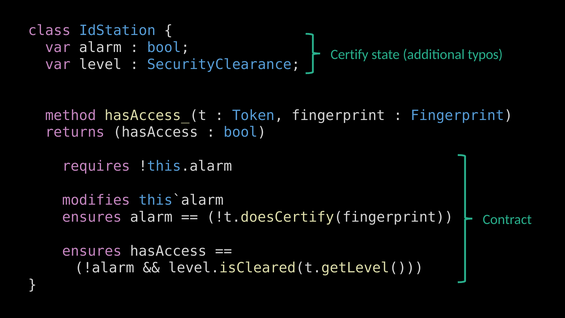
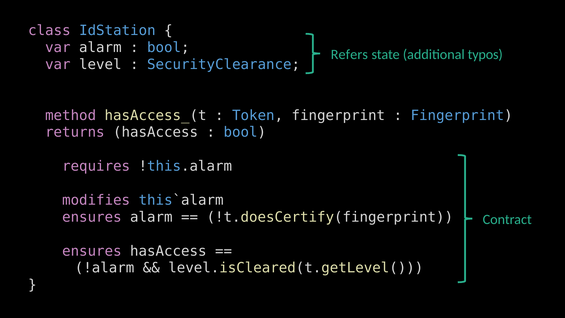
Certify: Certify -> Refers
